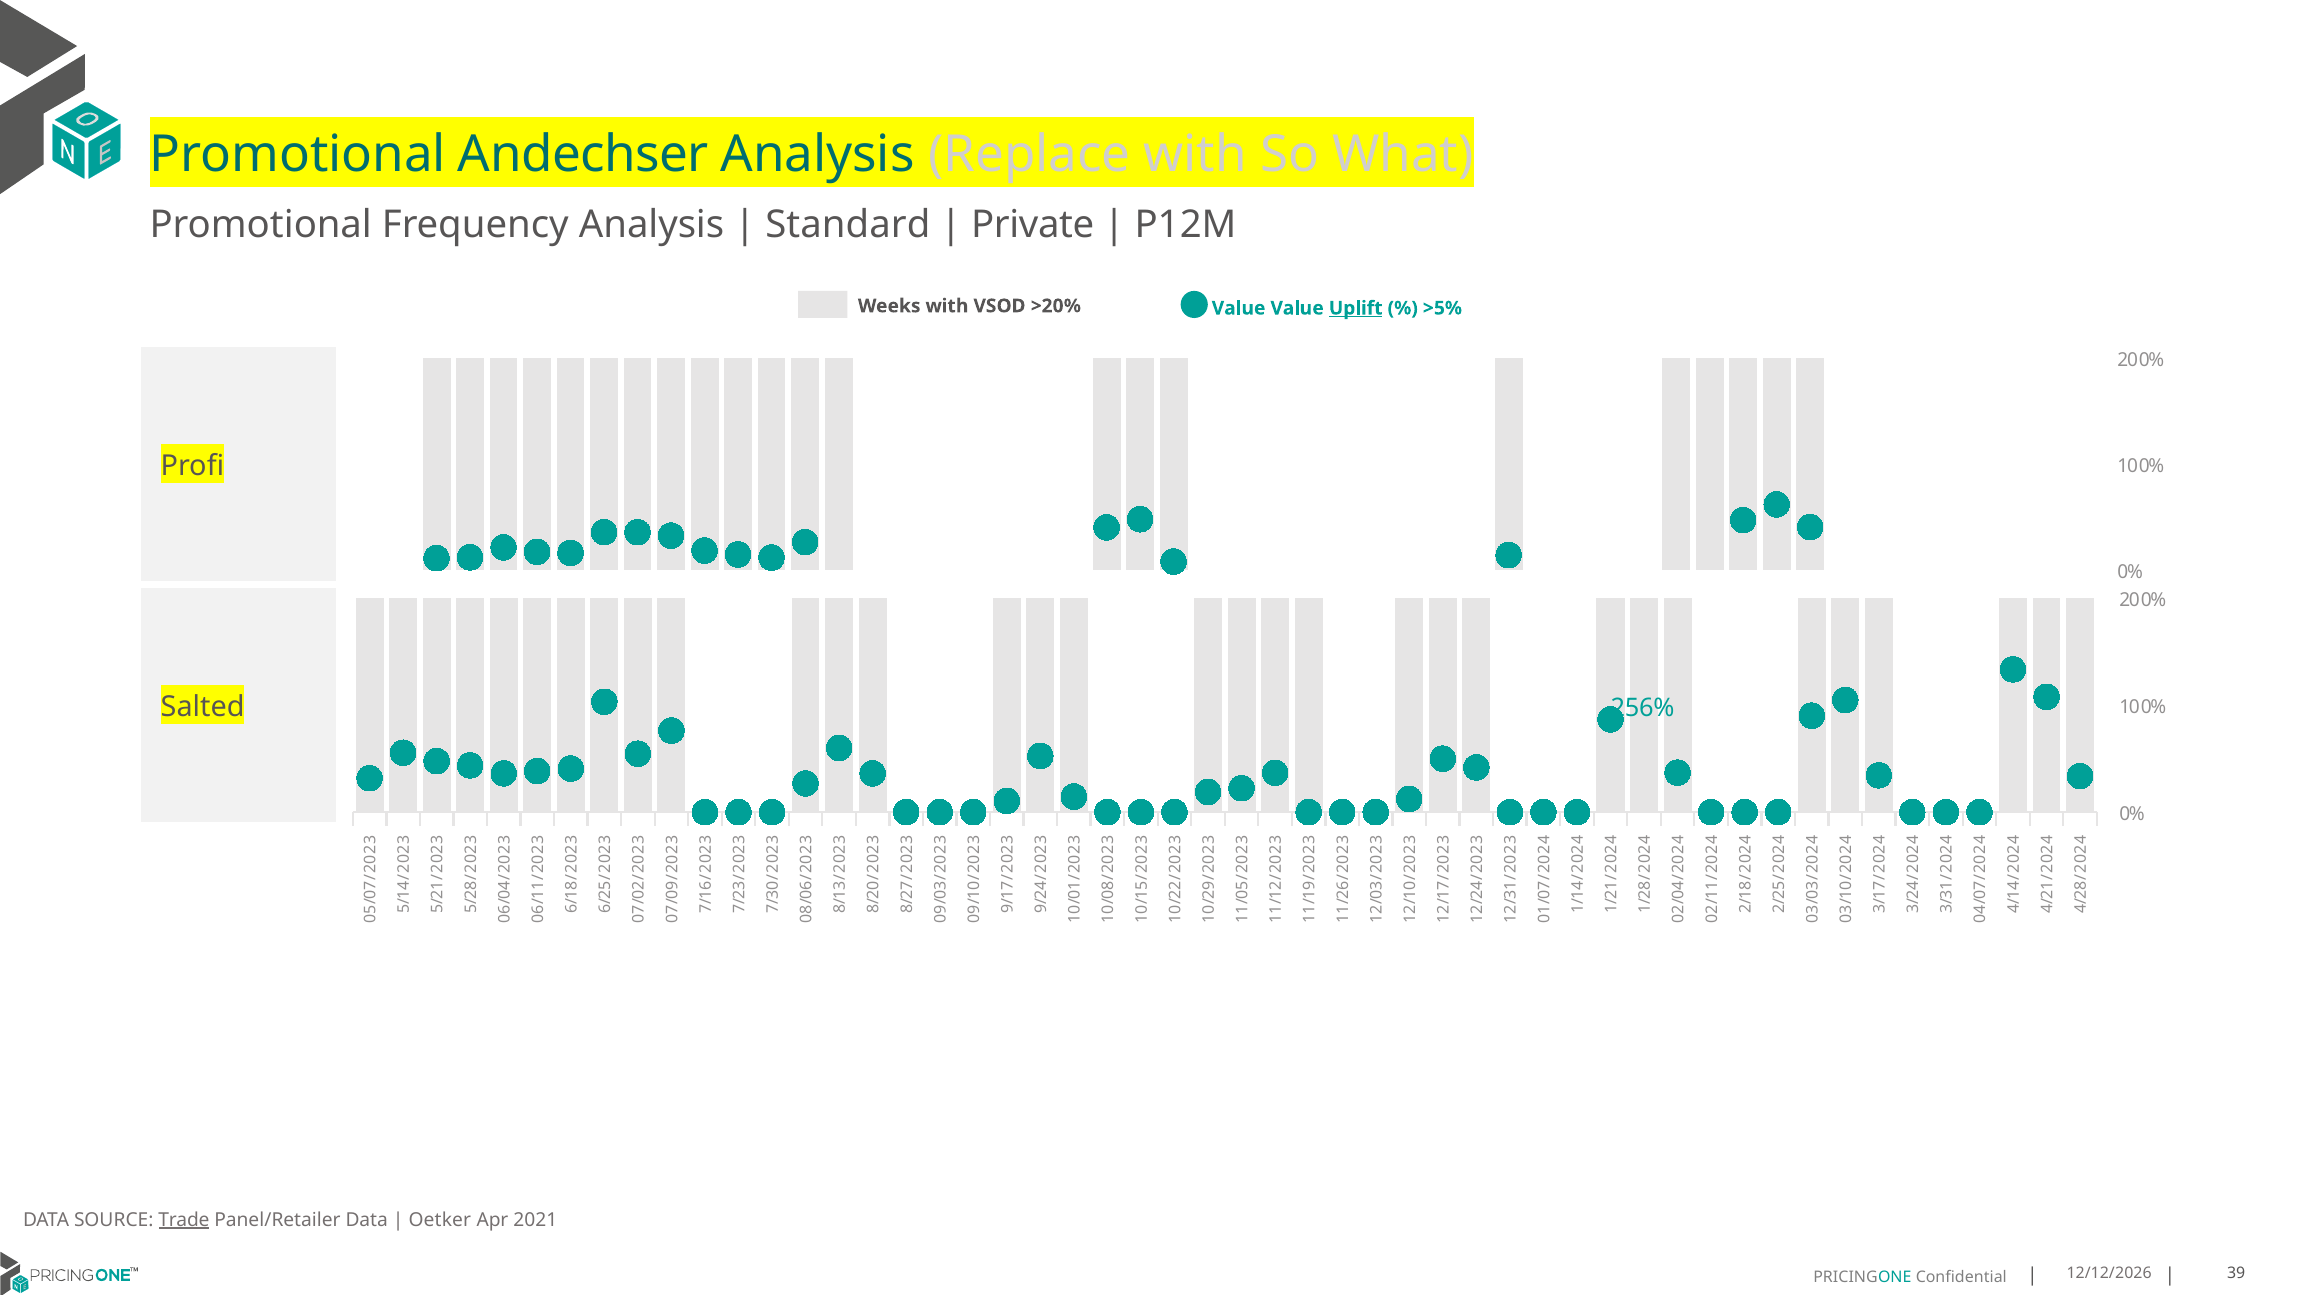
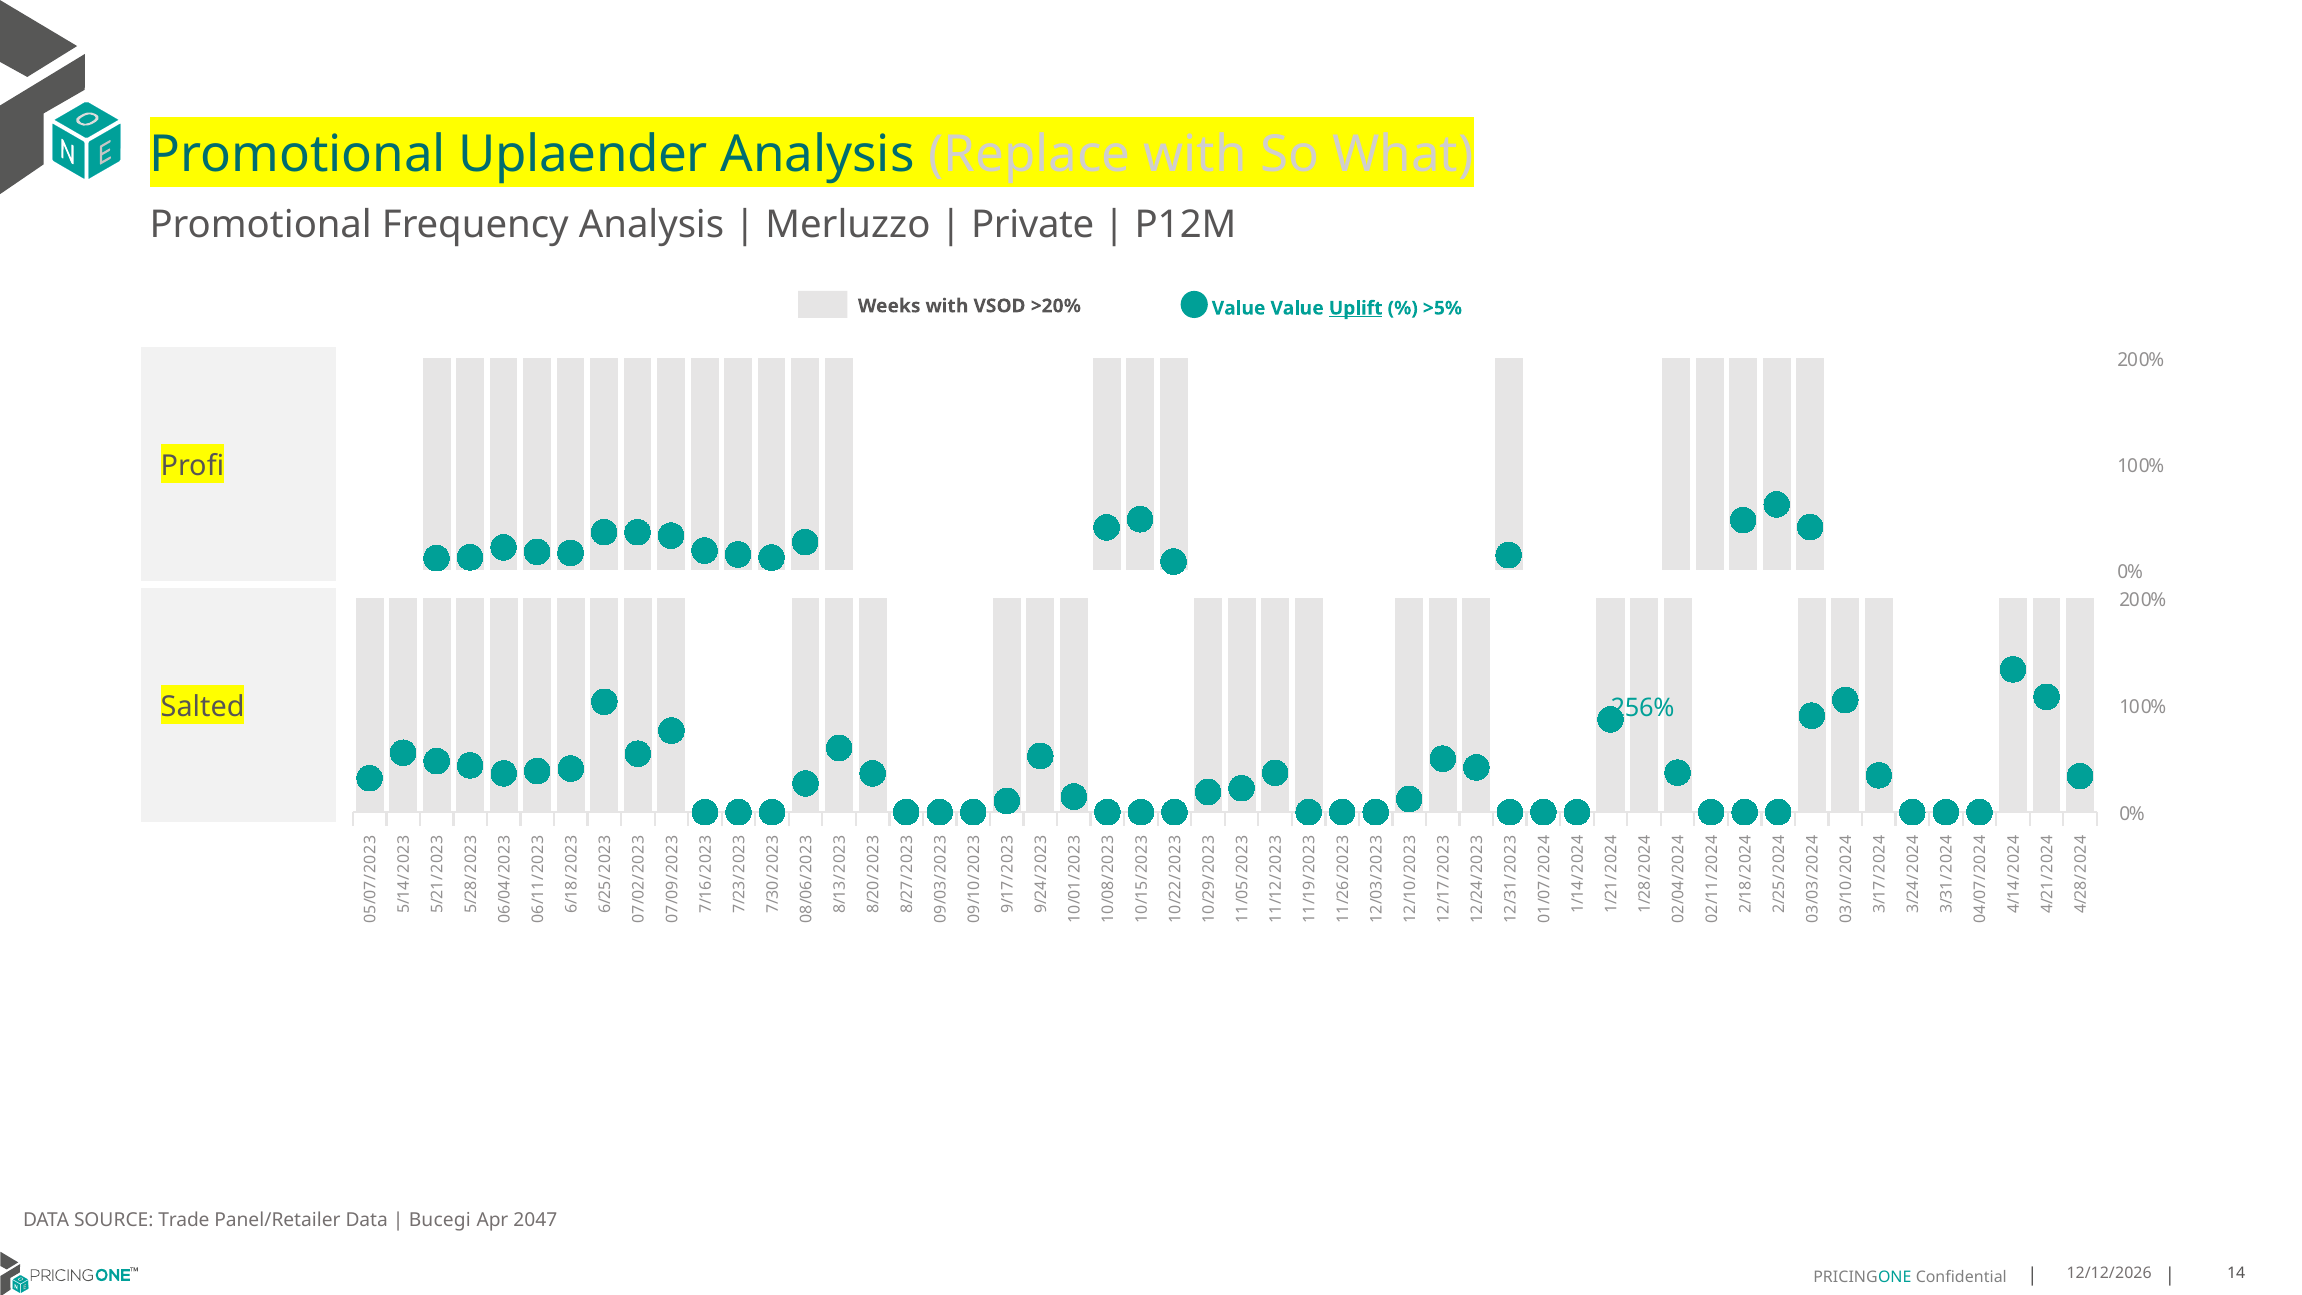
Andechser: Andechser -> Uplaender
Standard: Standard -> Merluzzo
Trade underline: present -> none
Oetker: Oetker -> Bucegi
2021: 2021 -> 2047
39: 39 -> 14
